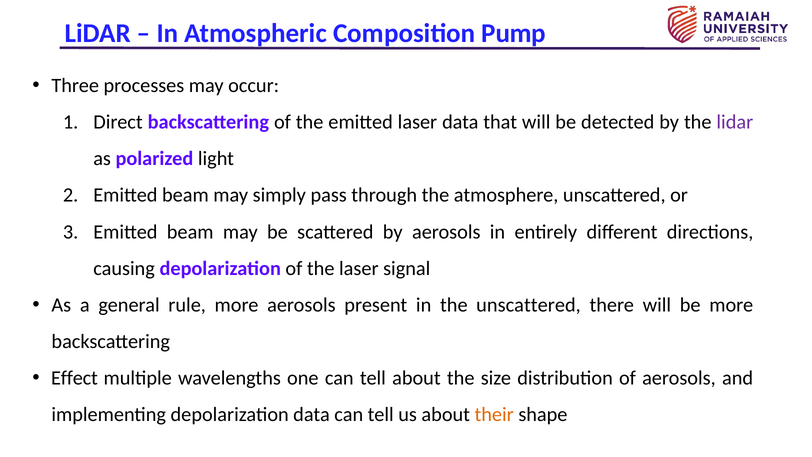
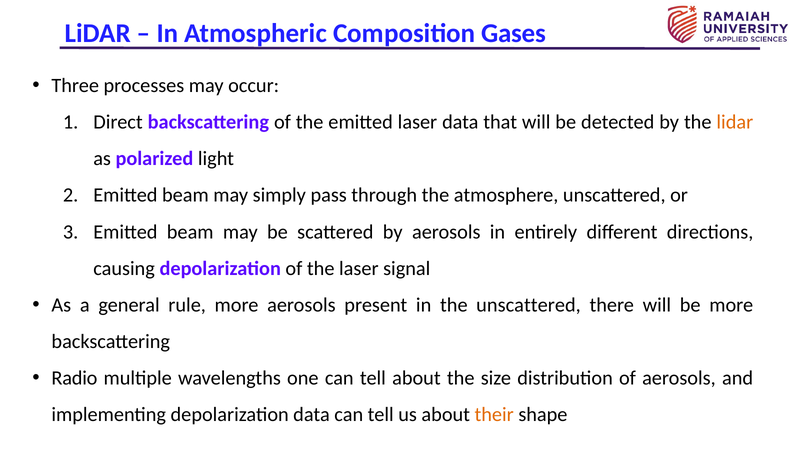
Pump: Pump -> Gases
lidar at (735, 122) colour: purple -> orange
Effect: Effect -> Radio
